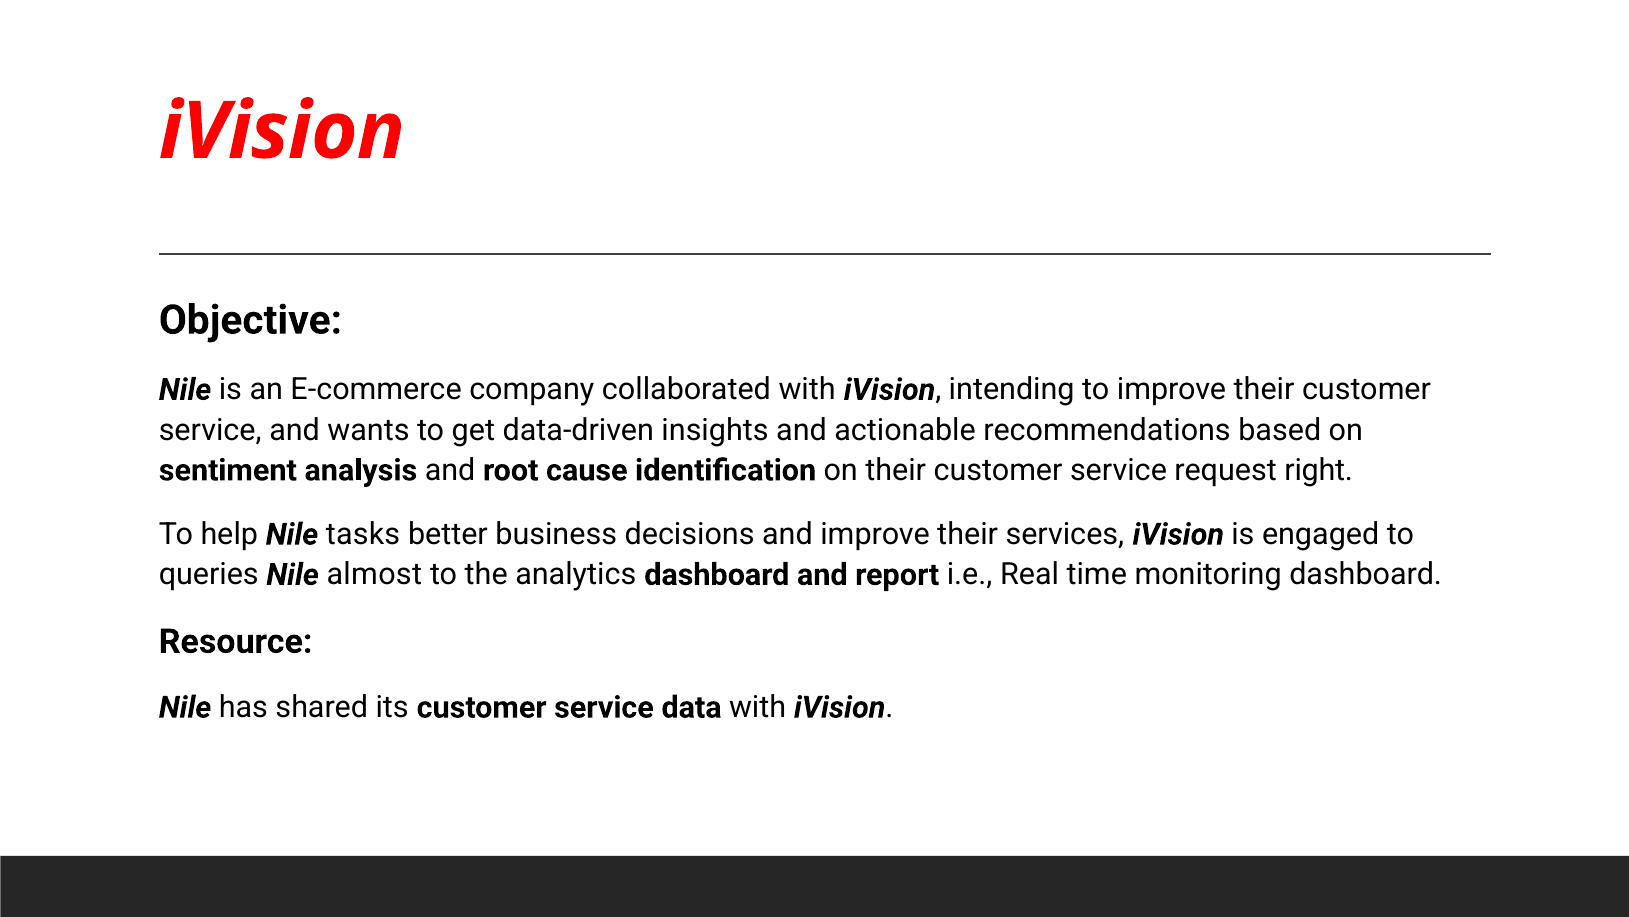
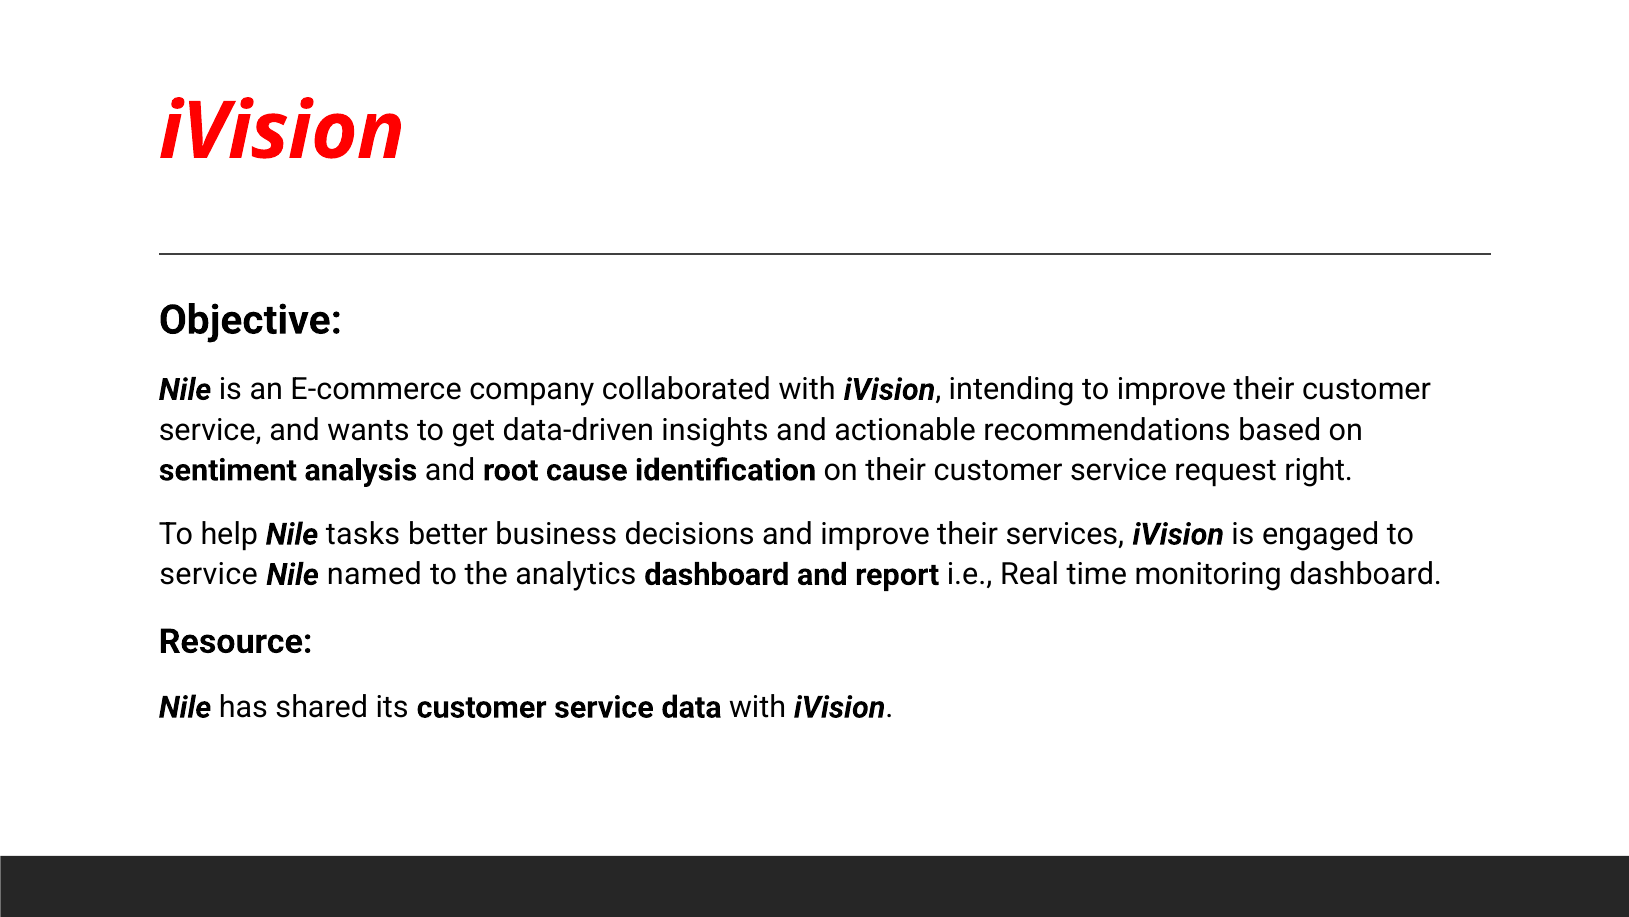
queries at (209, 574): queries -> service
almost: almost -> named
